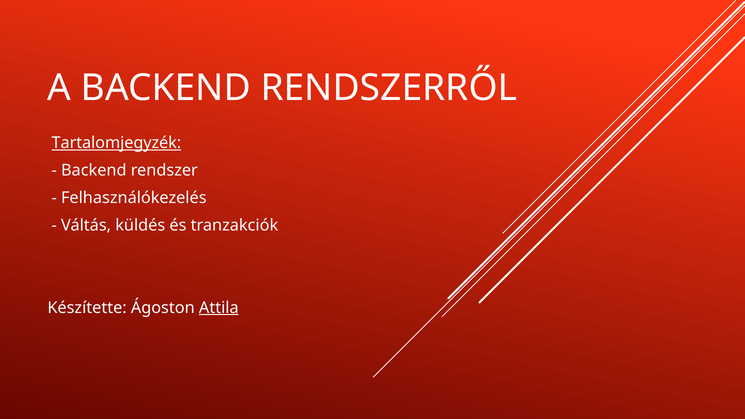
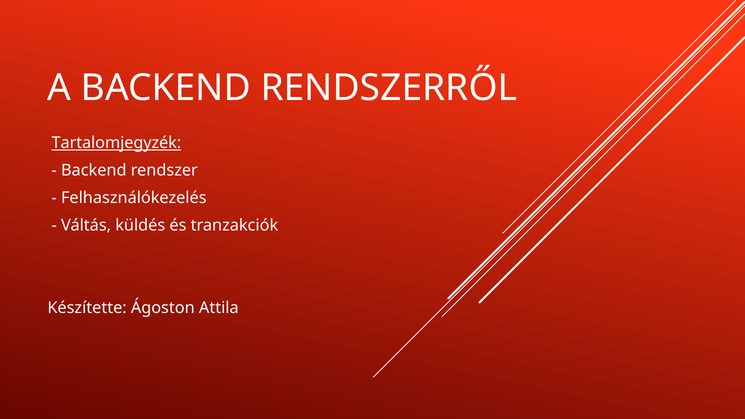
Attila underline: present -> none
